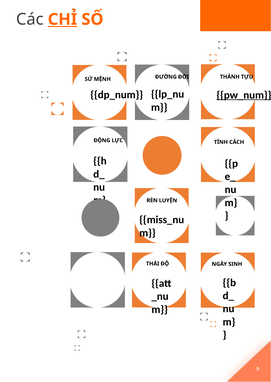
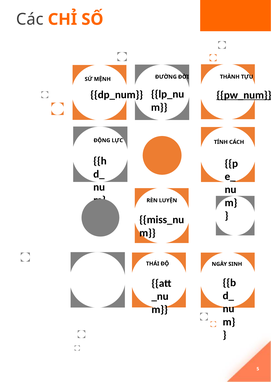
CHỈ underline: present -> none
